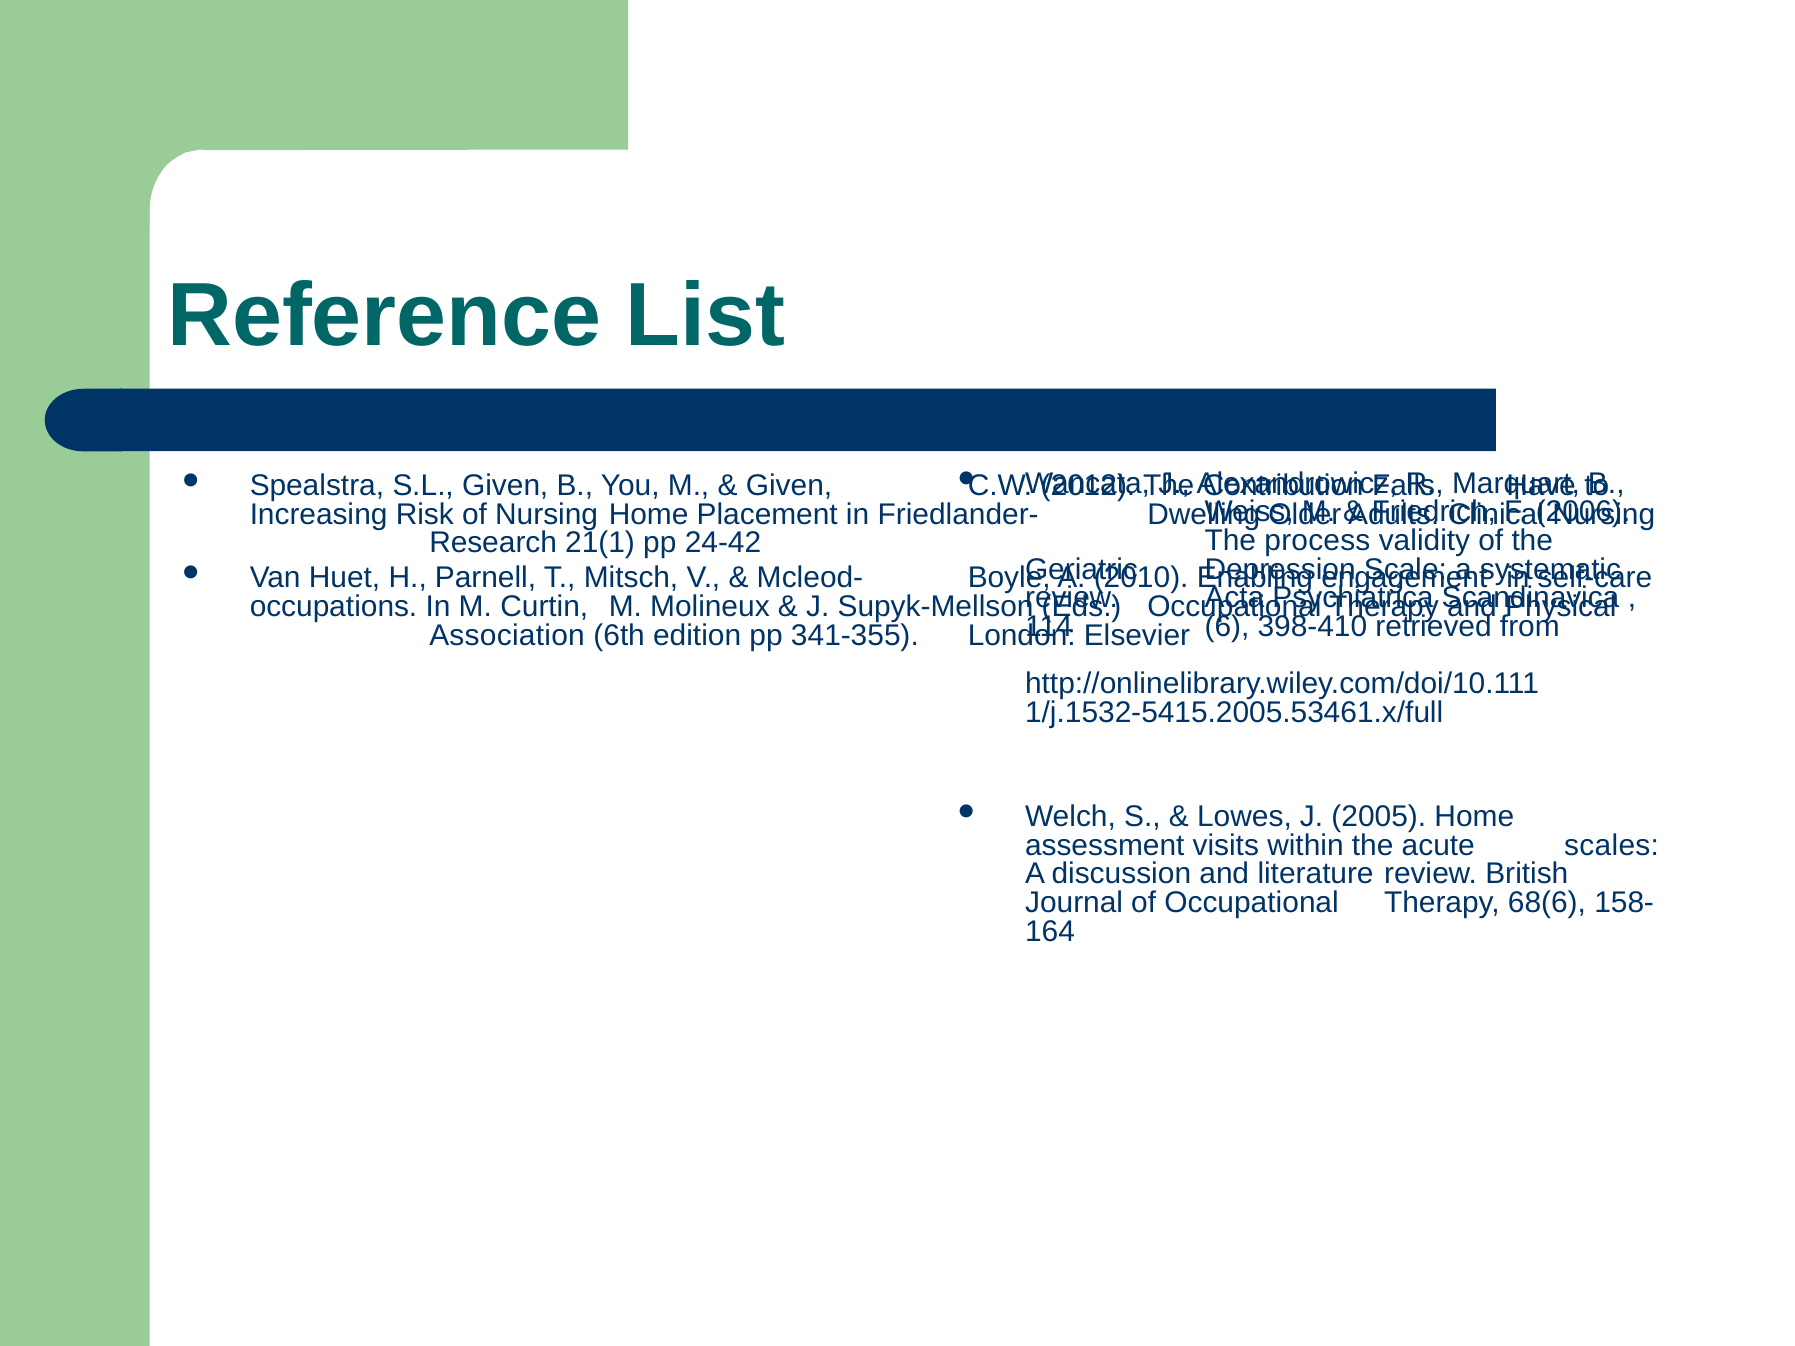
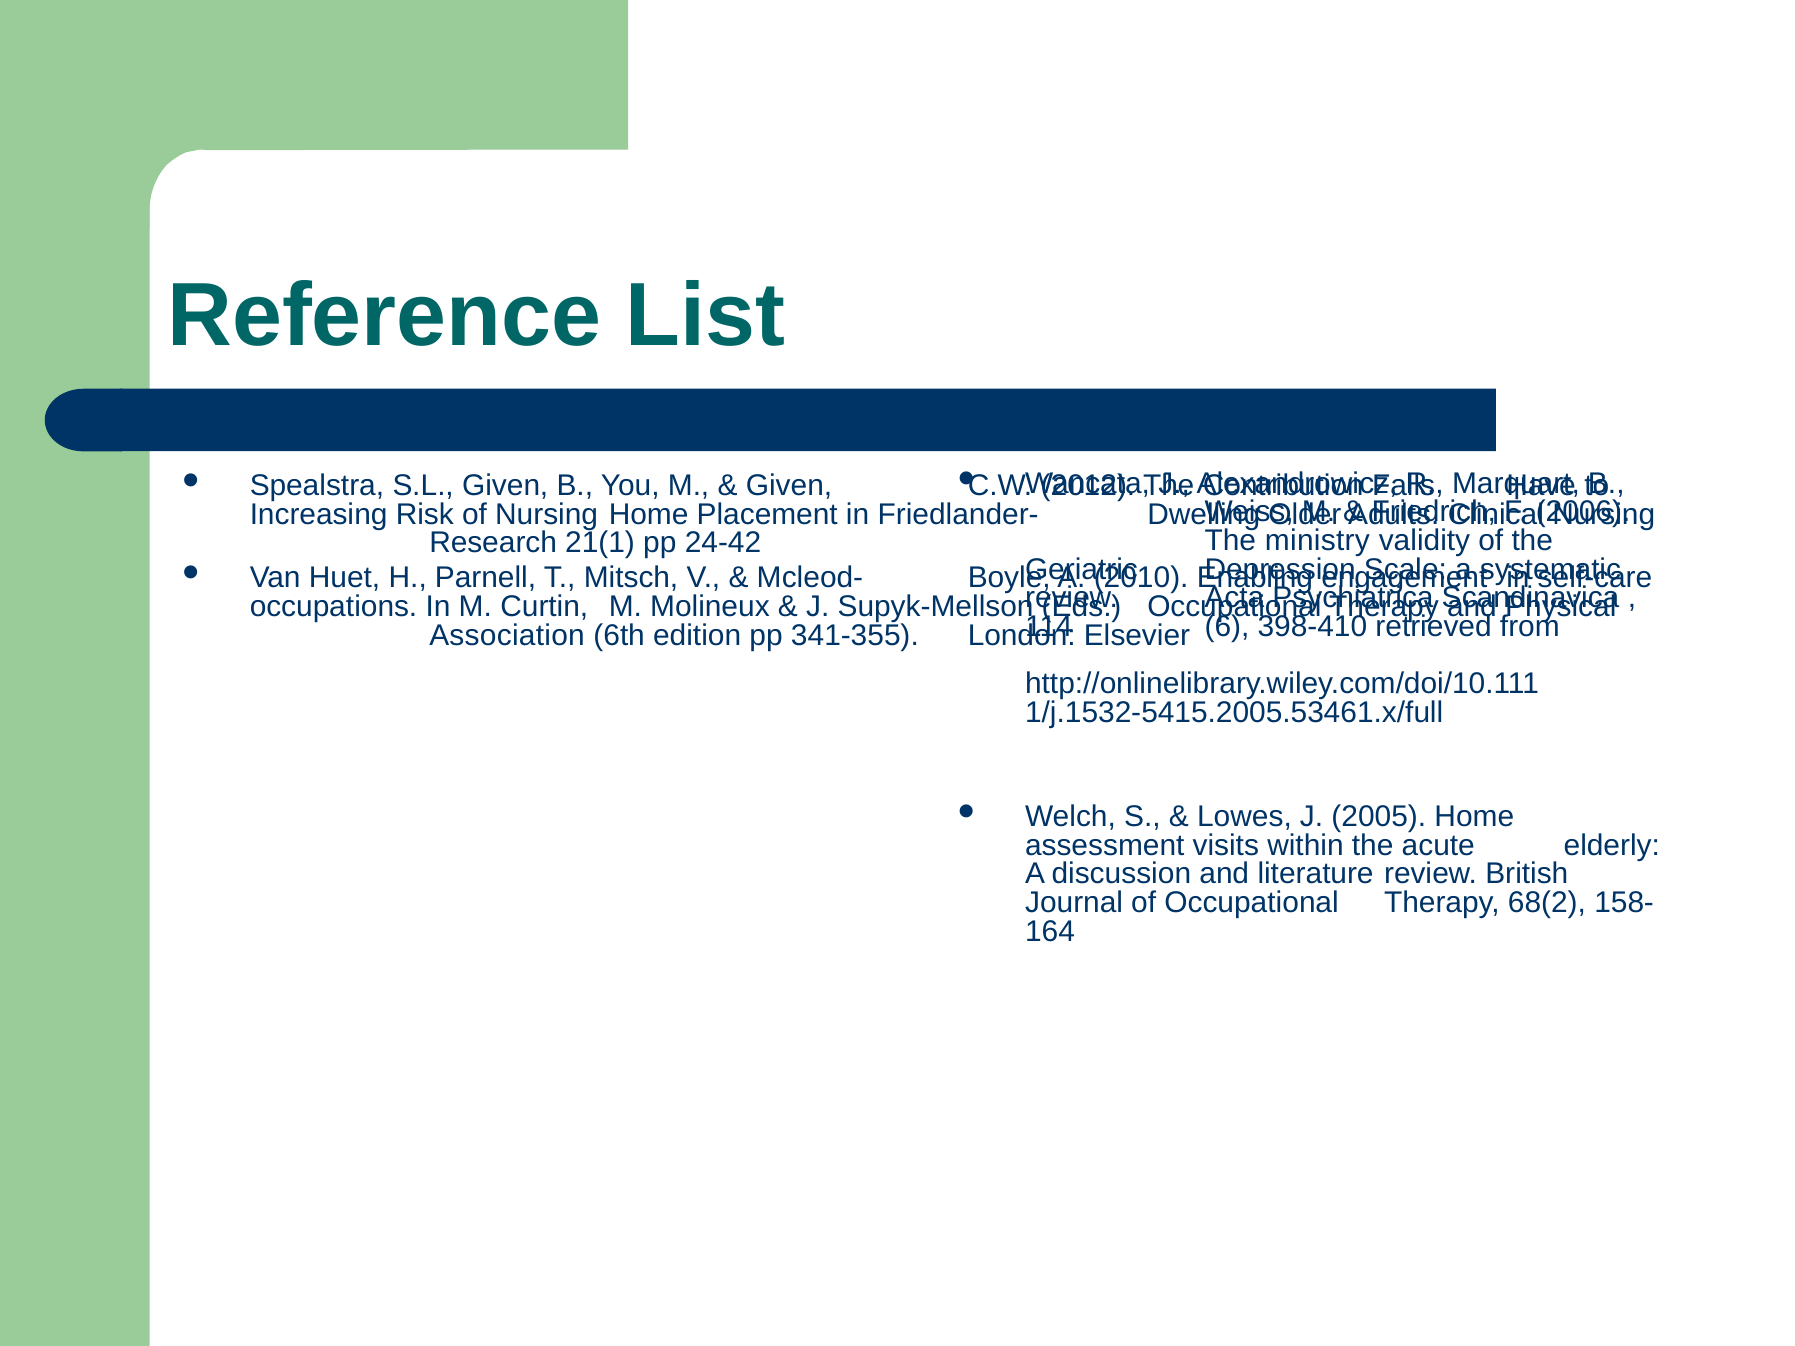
process: process -> ministry
scales: scales -> elderly
68(6: 68(6 -> 68(2
